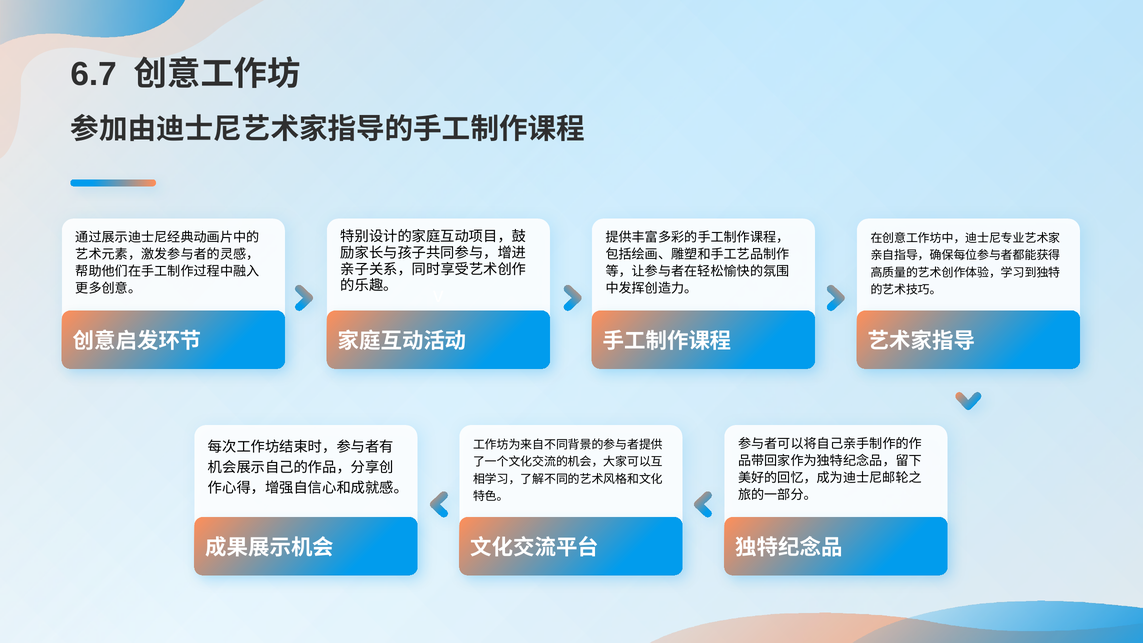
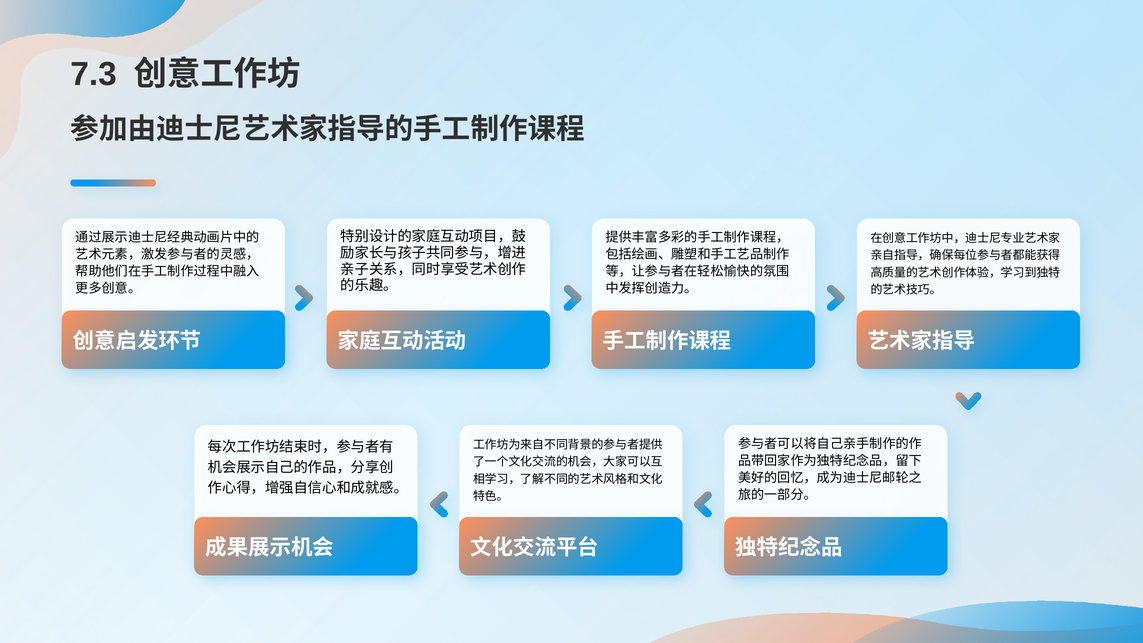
6.7: 6.7 -> 7.3
